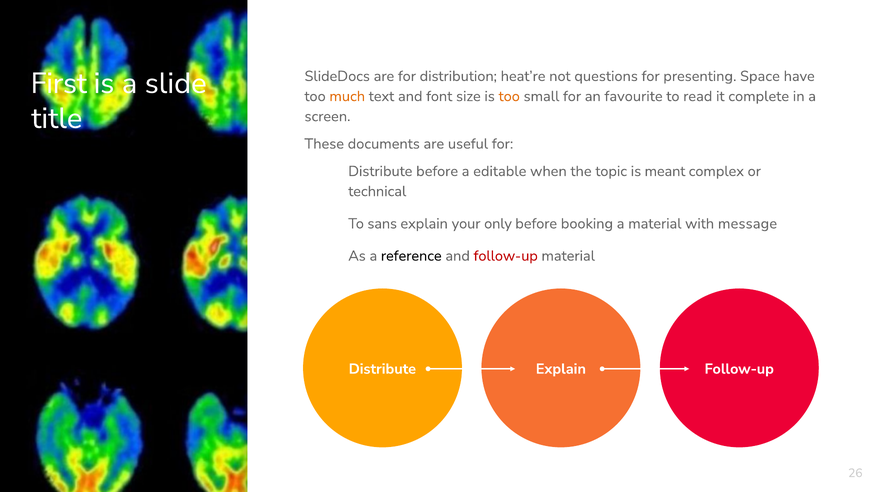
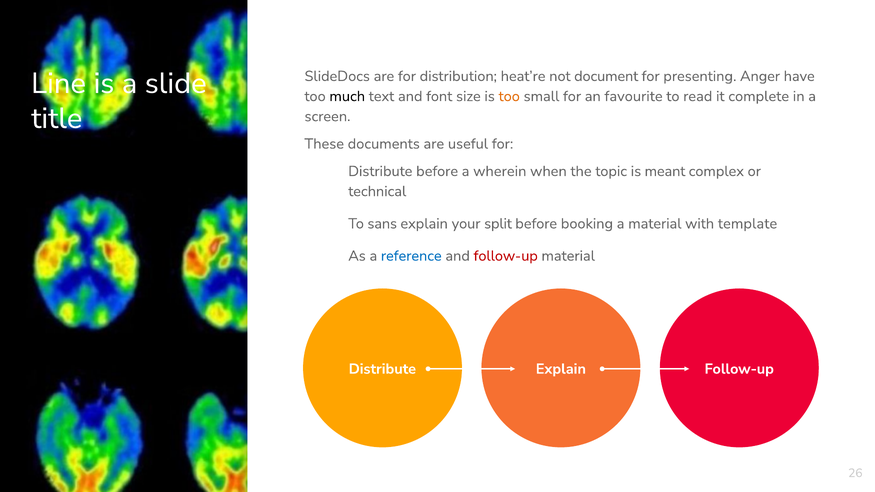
questions: questions -> document
Space: Space -> Anger
First: First -> Line
much colour: orange -> black
editable: editable -> wherein
only: only -> split
message: message -> template
reference colour: black -> blue
